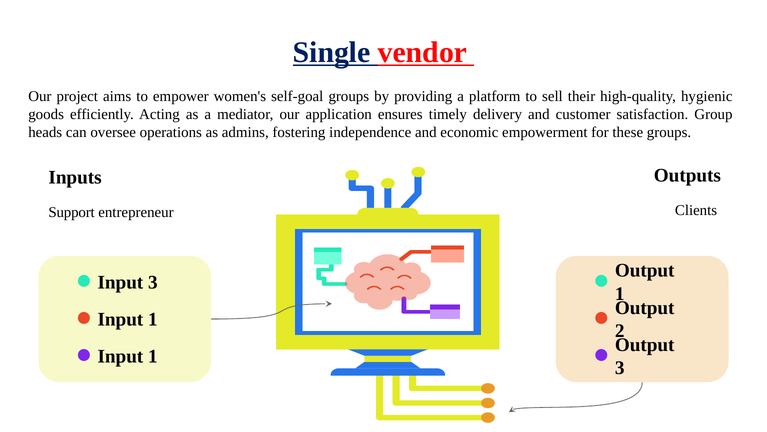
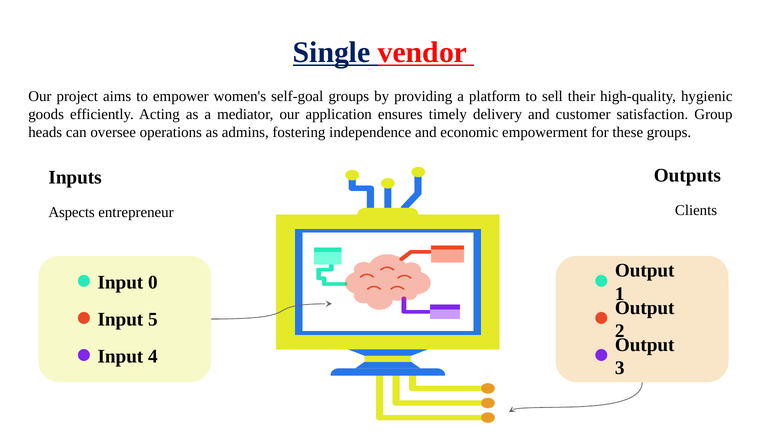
Support: Support -> Aspects
Input 3: 3 -> 0
1 at (153, 319): 1 -> 5
1 at (153, 356): 1 -> 4
